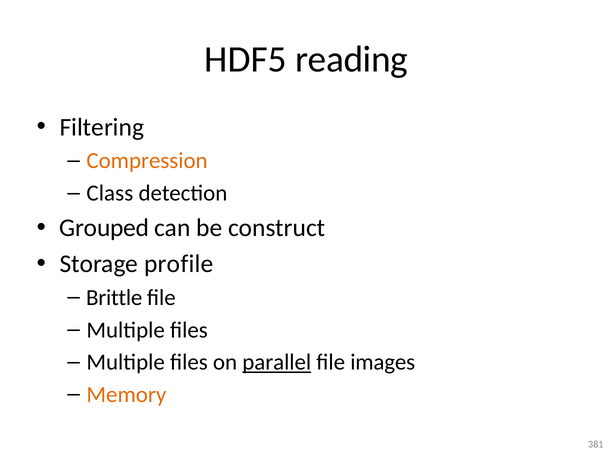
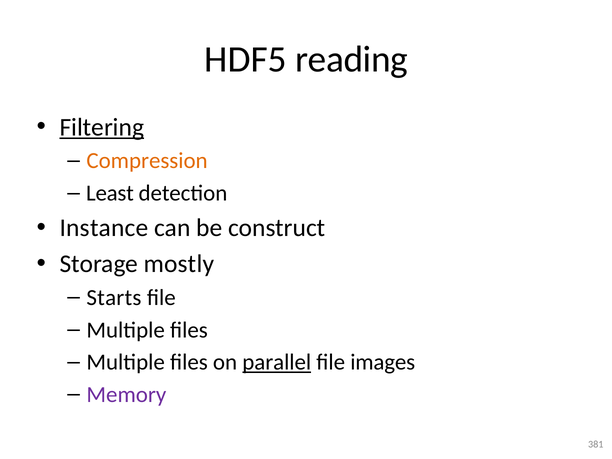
Filtering underline: none -> present
Class: Class -> Least
Grouped: Grouped -> Instance
profile: profile -> mostly
Brittle: Brittle -> Starts
Memory colour: orange -> purple
